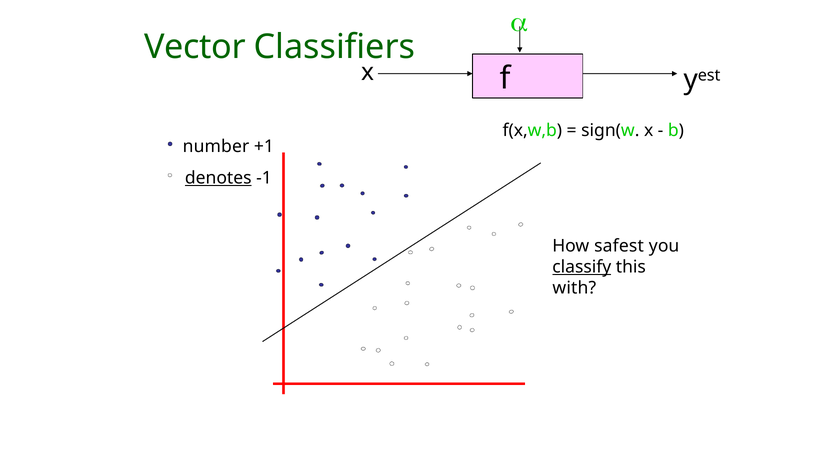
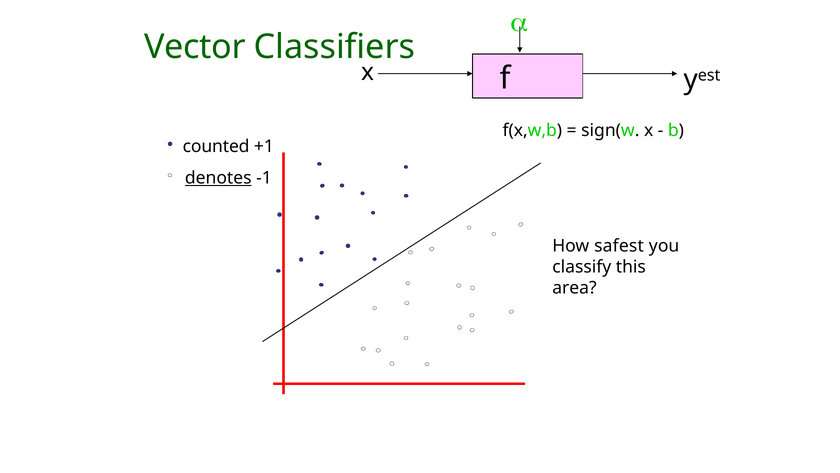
number: number -> counted
classify underline: present -> none
with: with -> area
